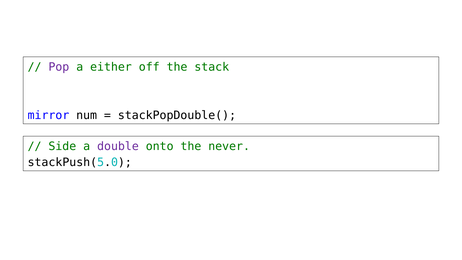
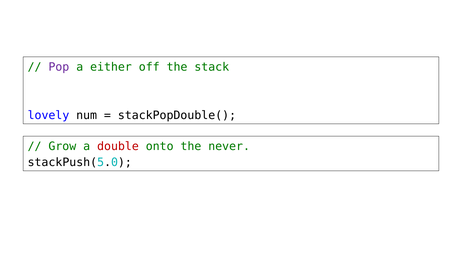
mirror: mirror -> lovely
Side: Side -> Grow
double colour: purple -> red
